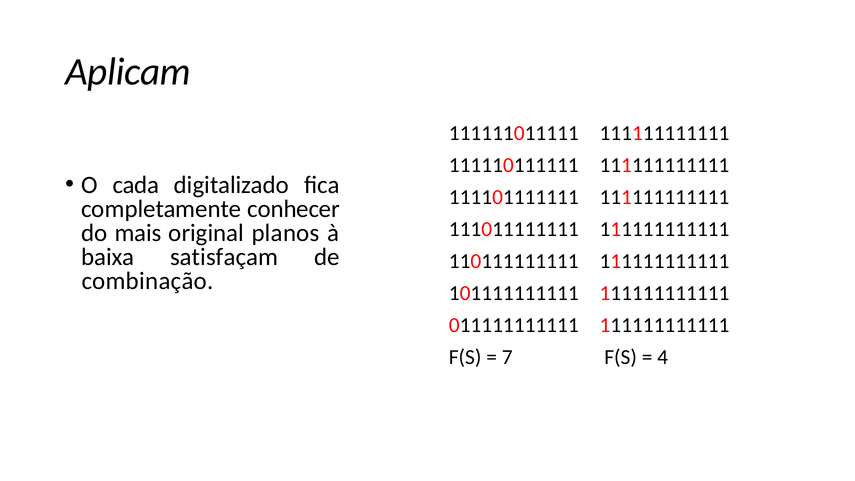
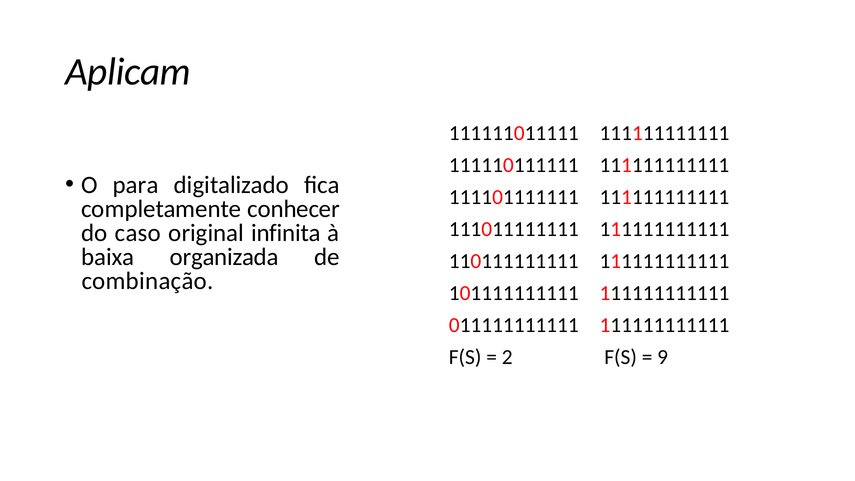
cada: cada -> para
mais: mais -> caso
planos: planos -> infinita
satisfaçam: satisfaçam -> organizada
7: 7 -> 2
4: 4 -> 9
